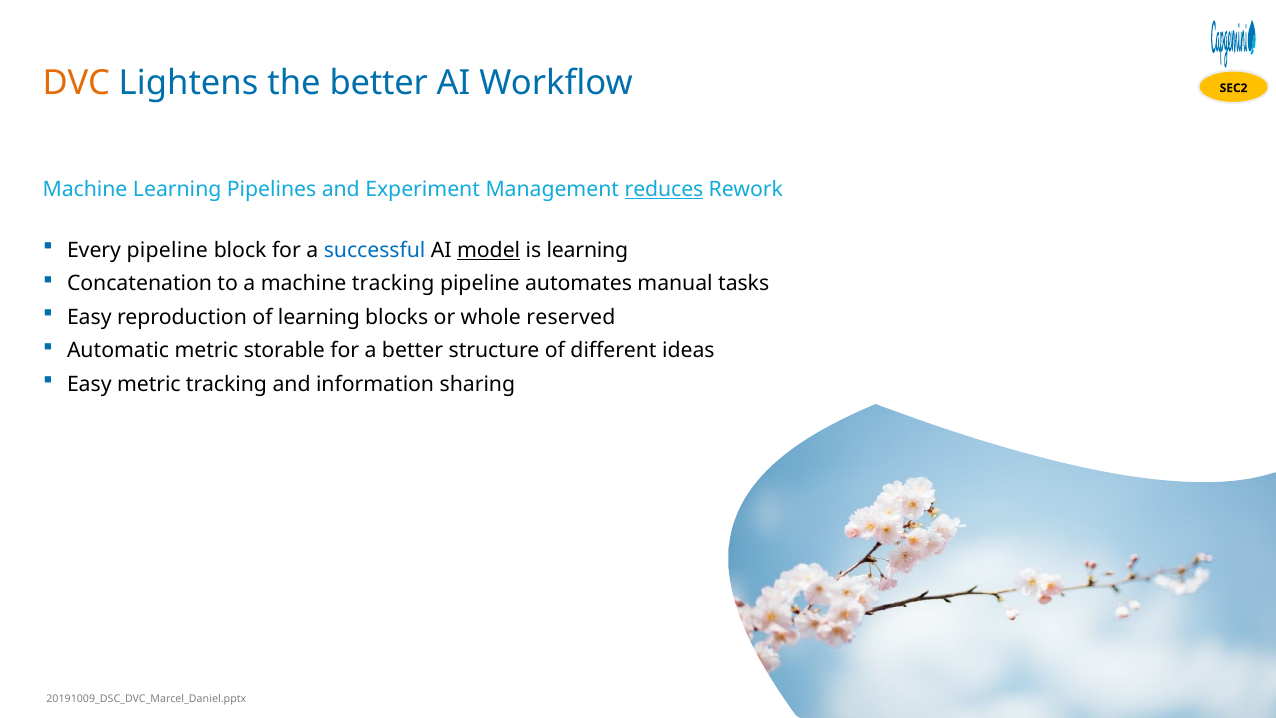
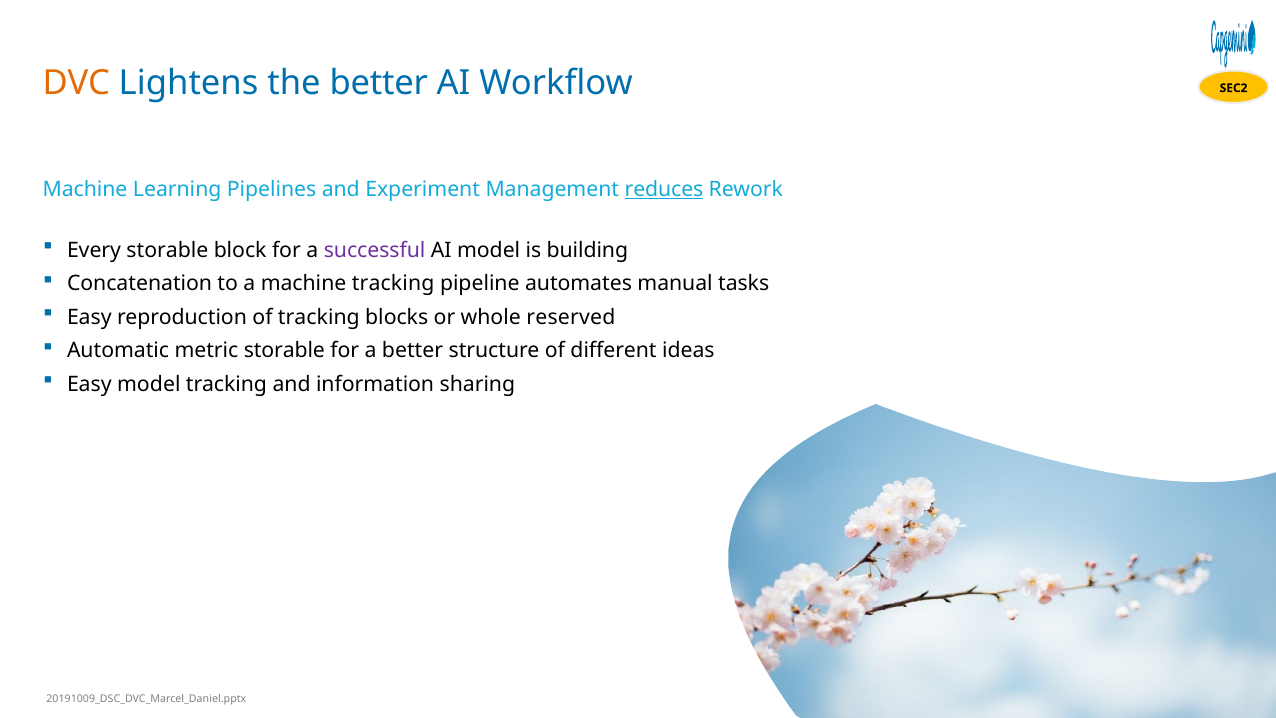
Every pipeline: pipeline -> storable
successful colour: blue -> purple
model at (489, 250) underline: present -> none
is learning: learning -> building
of learning: learning -> tracking
Easy metric: metric -> model
